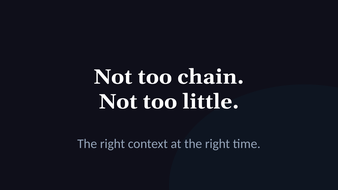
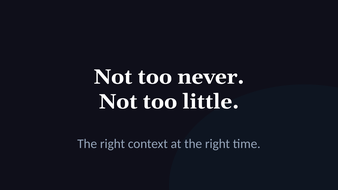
chain: chain -> never
